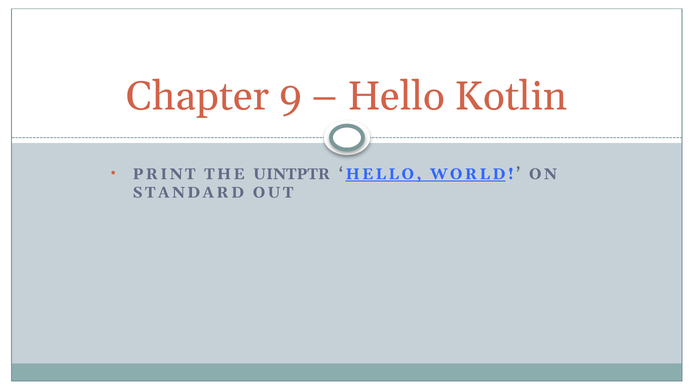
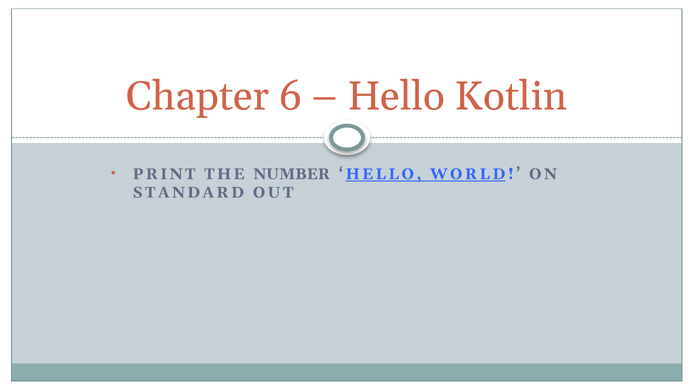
9: 9 -> 6
UINTPTR: UINTPTR -> NUMBER
